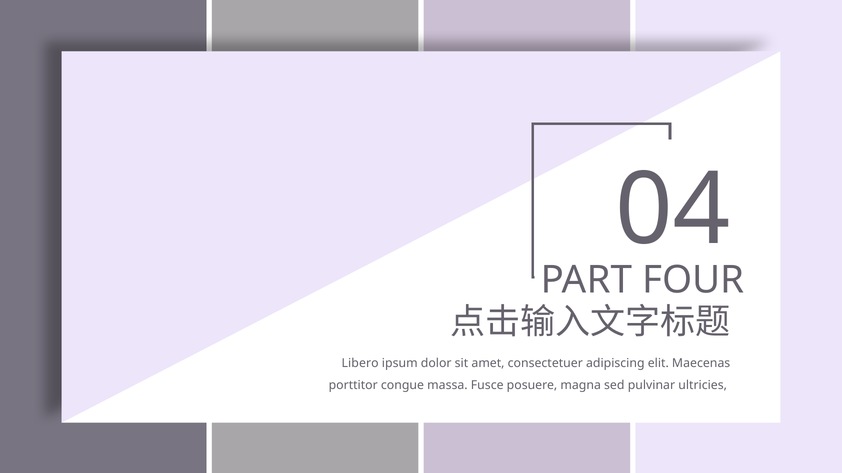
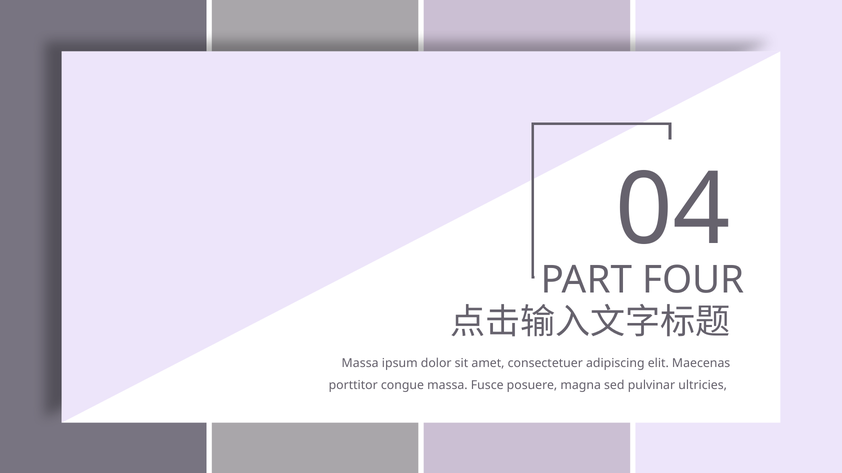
Libero at (360, 364): Libero -> Massa
